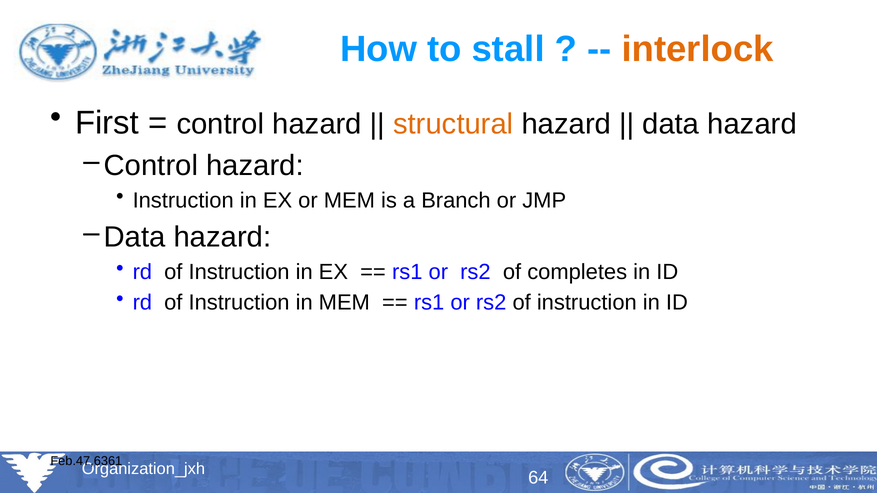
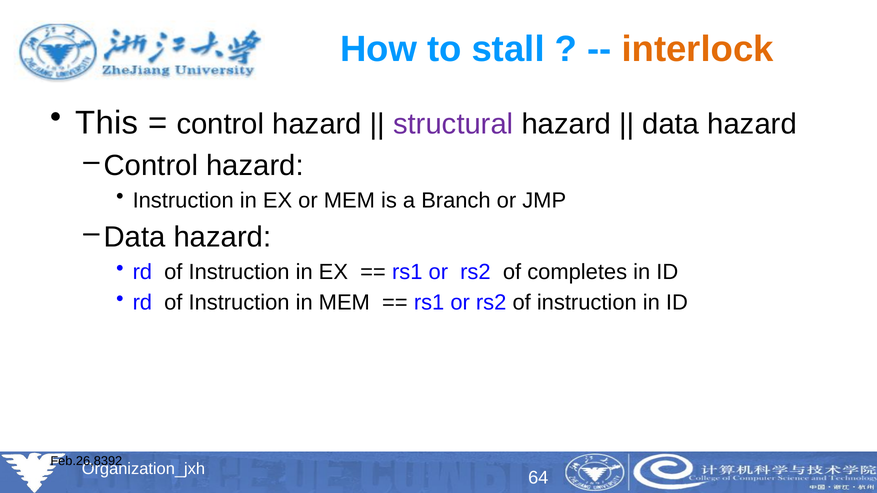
First: First -> This
structural colour: orange -> purple
Feb.47,6361: Feb.47,6361 -> Feb.26,8392
